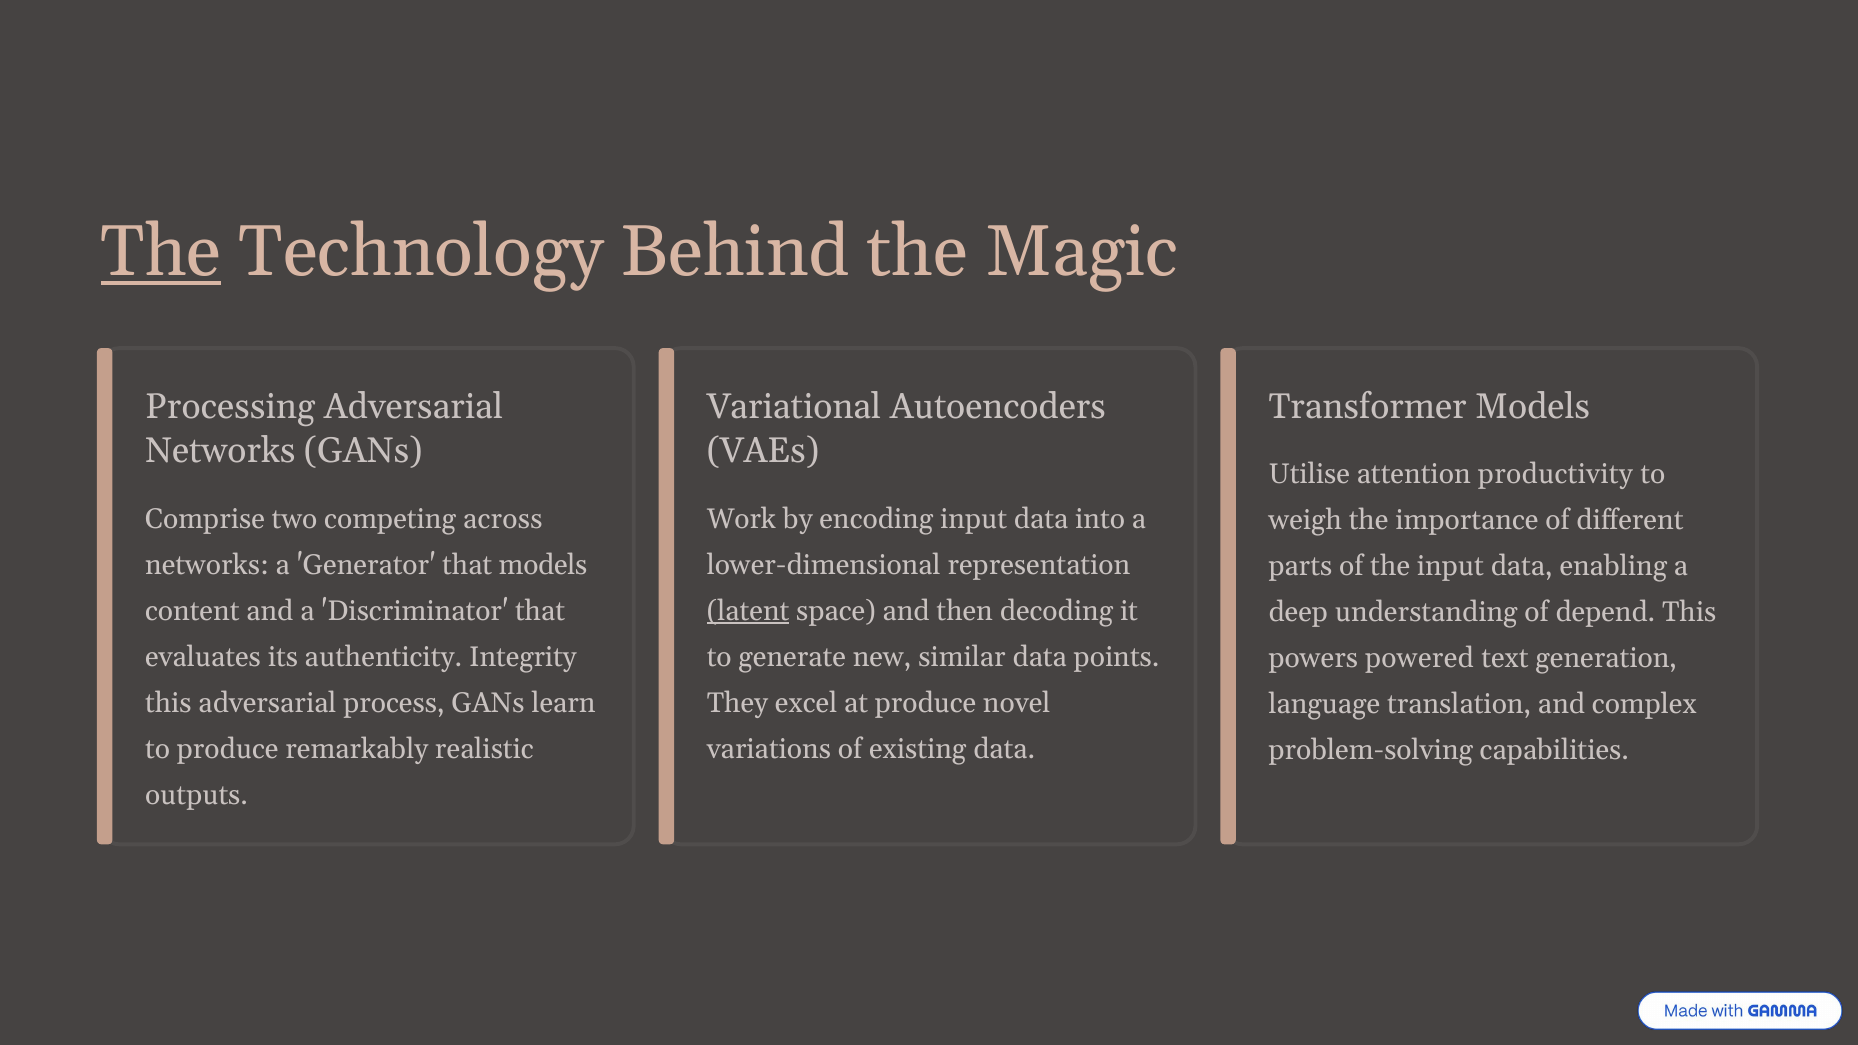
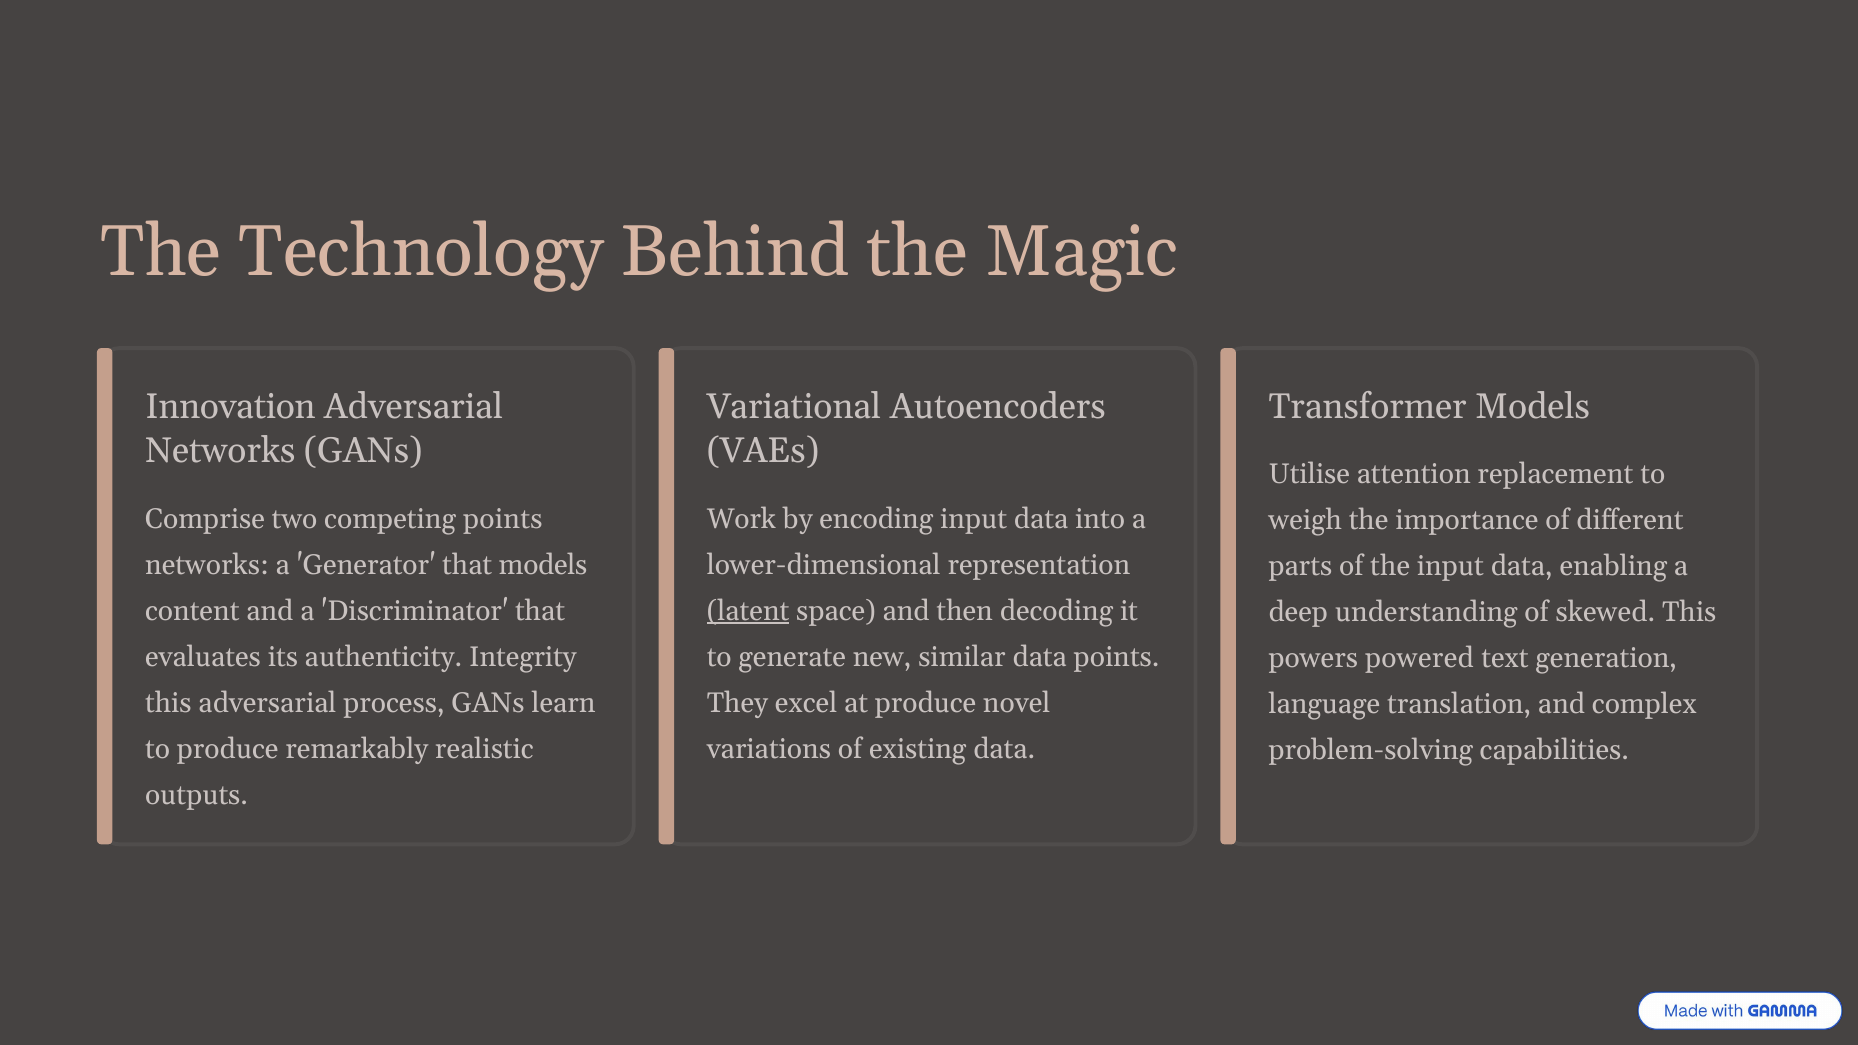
The at (161, 252) underline: present -> none
Processing: Processing -> Innovation
productivity: productivity -> replacement
competing across: across -> points
depend: depend -> skewed
